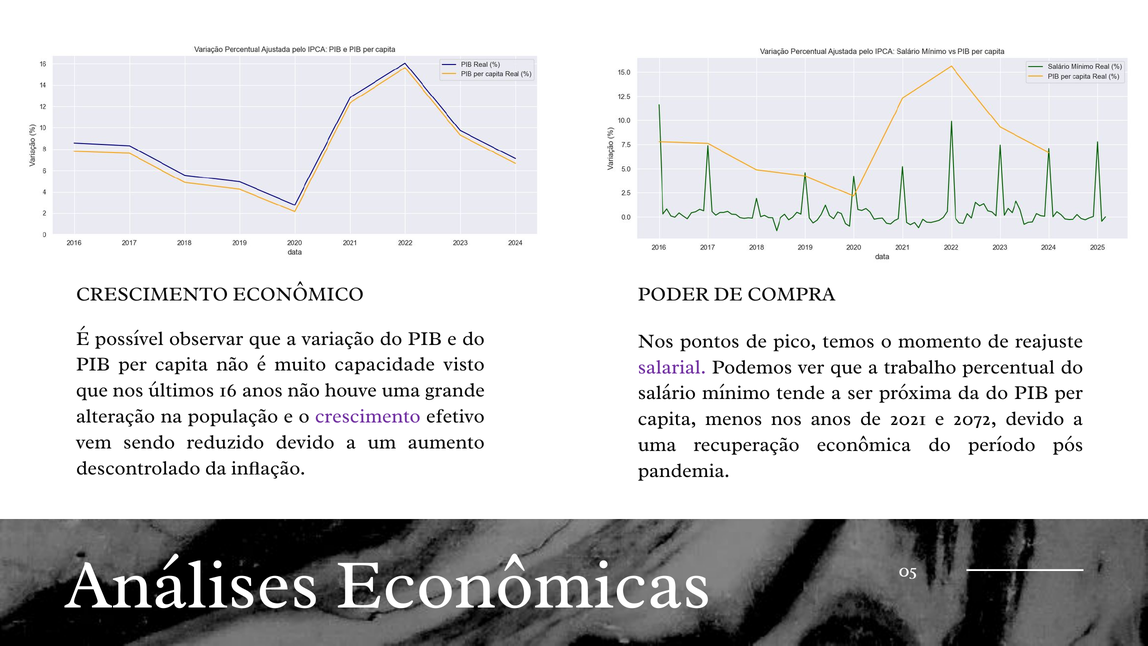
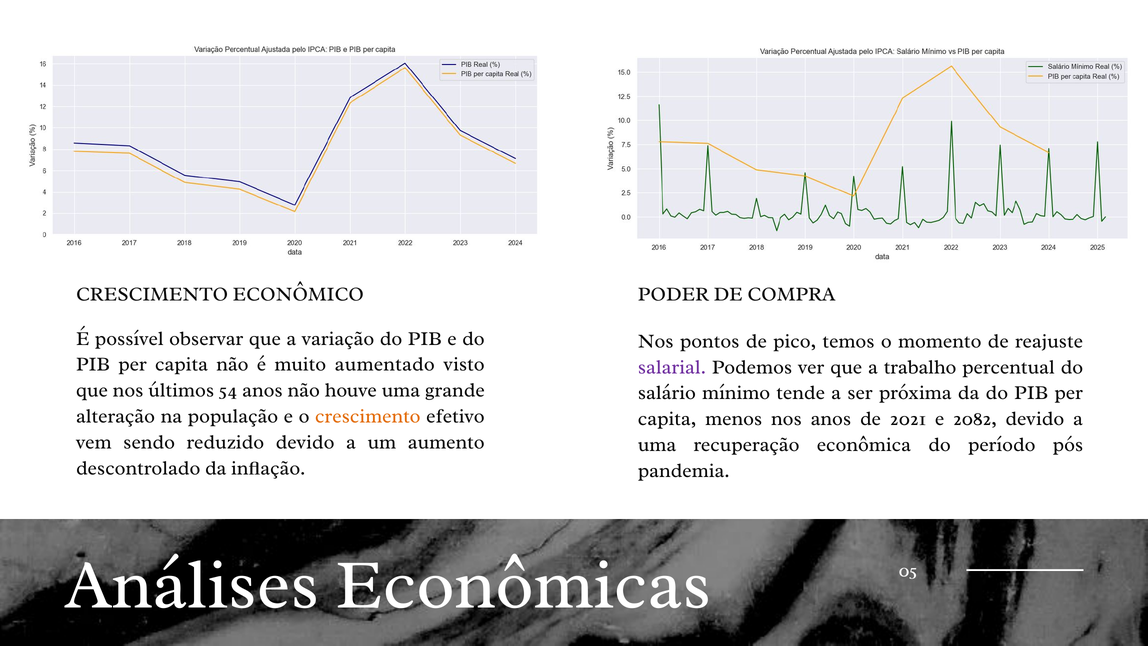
capacidade: capacidade -> aumentado
16: 16 -> 54
crescimento at (368, 416) colour: purple -> orange
2072: 2072 -> 2082
